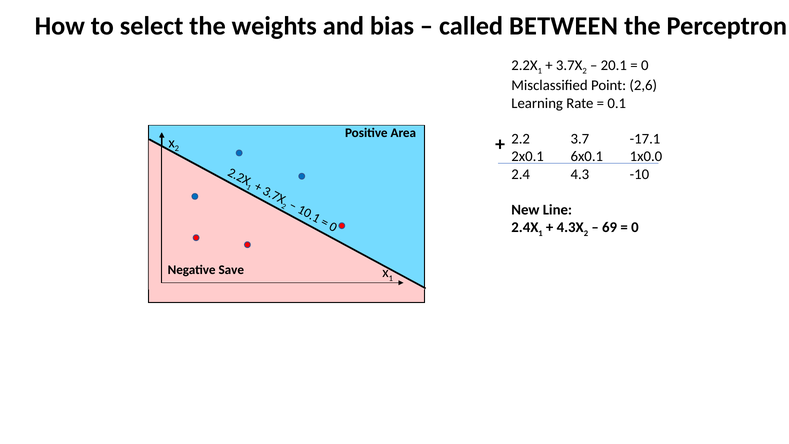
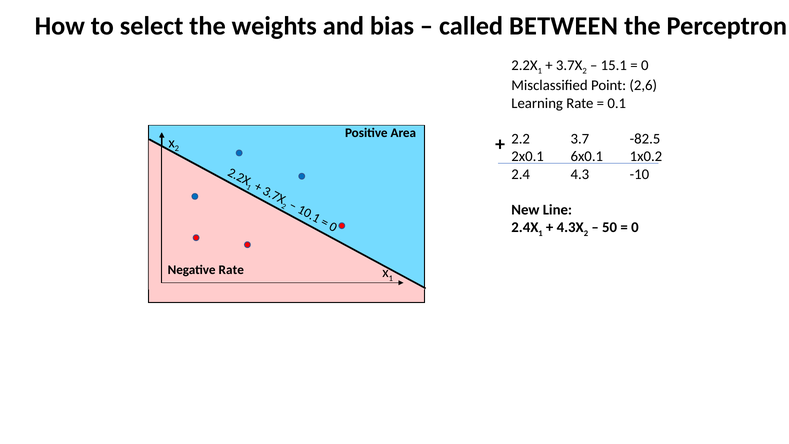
20.1: 20.1 -> 15.1
-17.1: -17.1 -> -82.5
1x0.0: 1x0.0 -> 1x0.2
69: 69 -> 50
Negative Save: Save -> Rate
